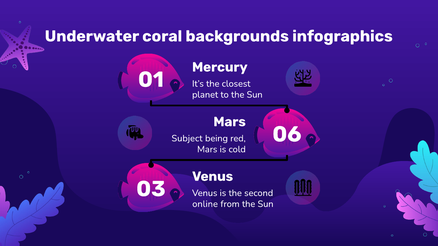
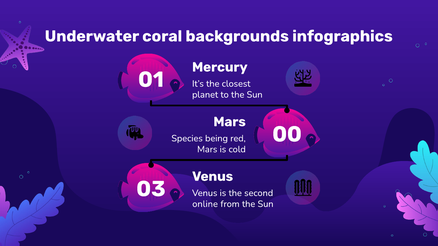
Subject: Subject -> Species
06: 06 -> 00
